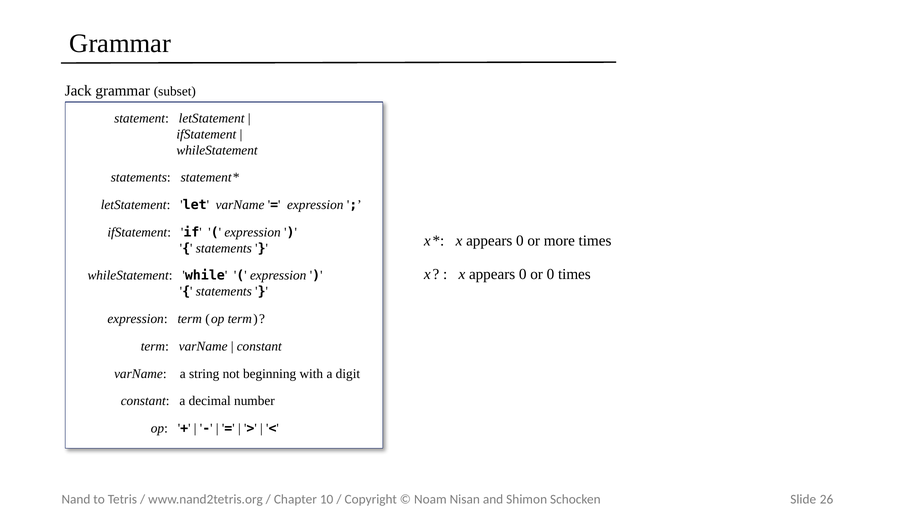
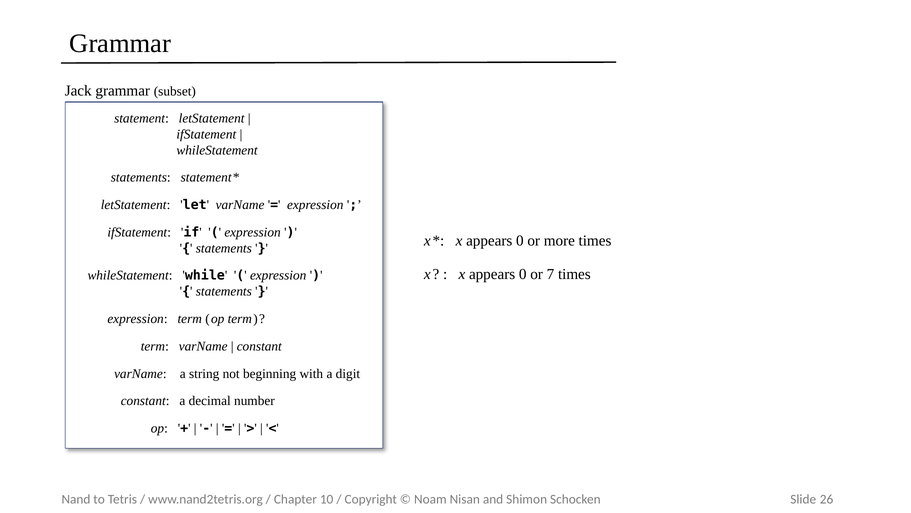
or 0: 0 -> 7
